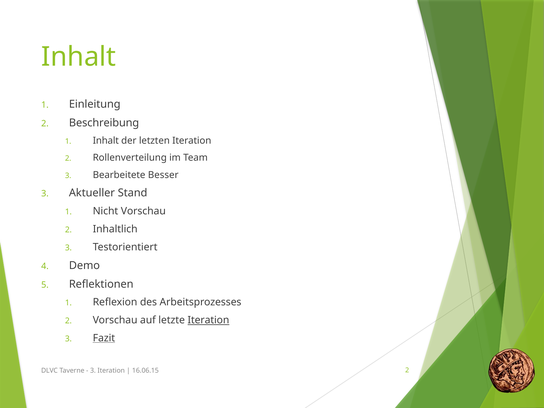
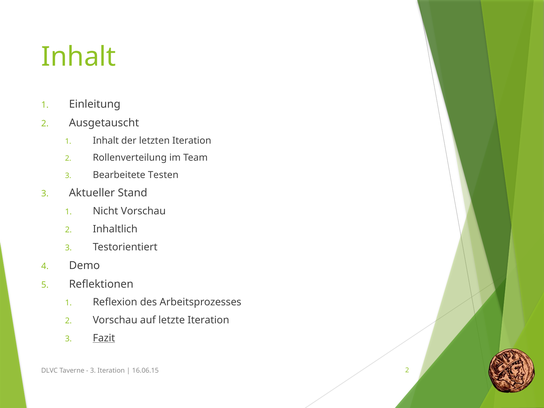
Beschreibung: Beschreibung -> Ausgetauscht
Besser: Besser -> Testen
Iteration at (208, 320) underline: present -> none
